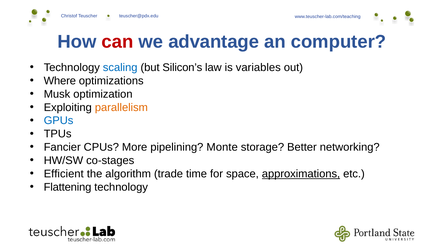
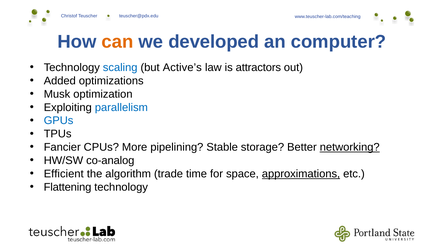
can colour: red -> orange
advantage: advantage -> developed
Silicon’s: Silicon’s -> Active’s
variables: variables -> attractors
Where: Where -> Added
parallelism colour: orange -> blue
Monte: Monte -> Stable
networking underline: none -> present
co-stages: co-stages -> co-analog
